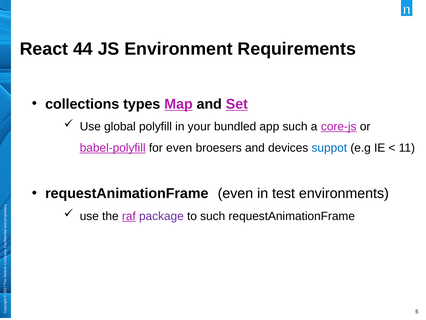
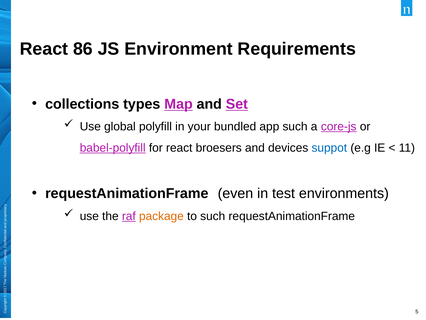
44: 44 -> 86
for even: even -> react
package colour: purple -> orange
